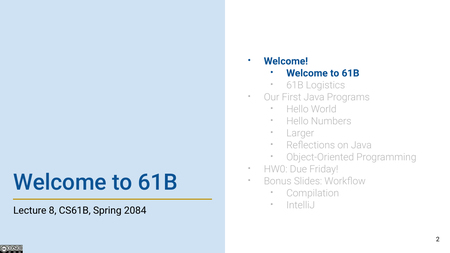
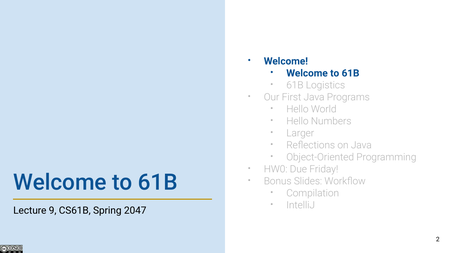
8: 8 -> 9
2084: 2084 -> 2047
